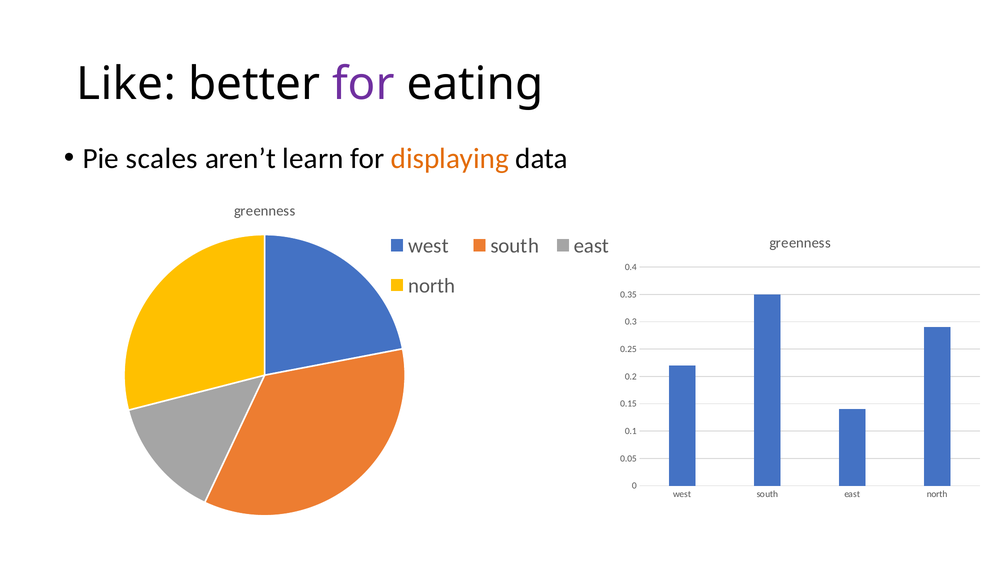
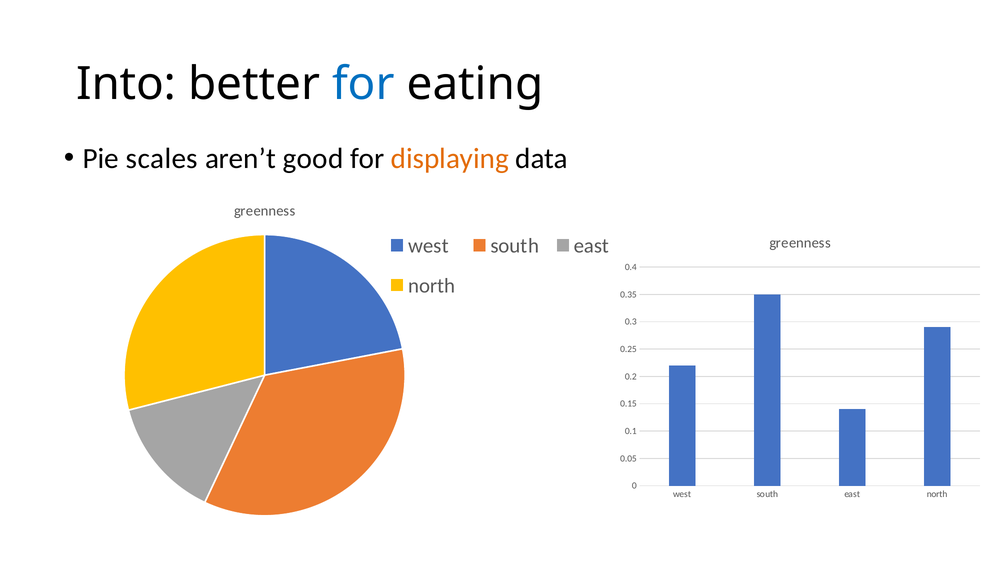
Like: Like -> Into
for at (363, 84) colour: purple -> blue
learn: learn -> good
